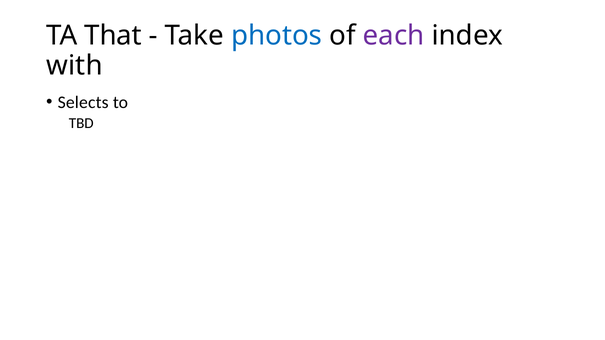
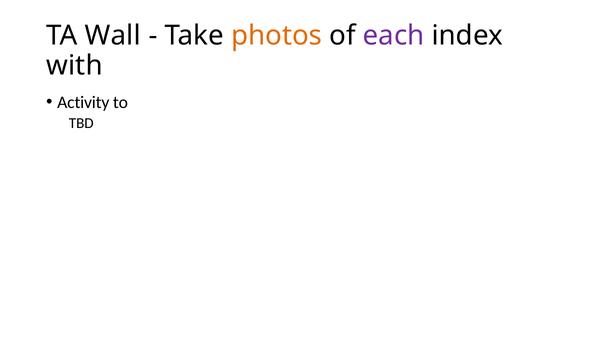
That: That -> Wall
photos colour: blue -> orange
Selects: Selects -> Activity
